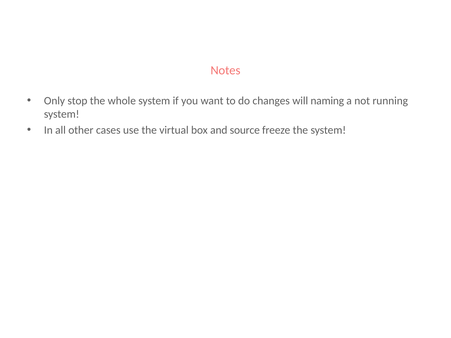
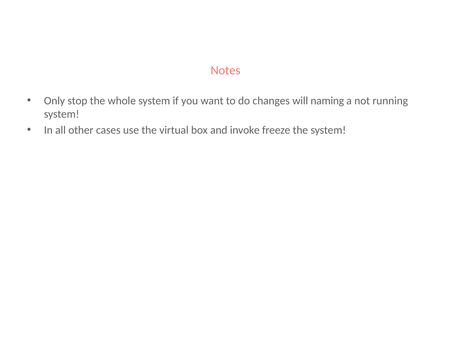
source: source -> invoke
